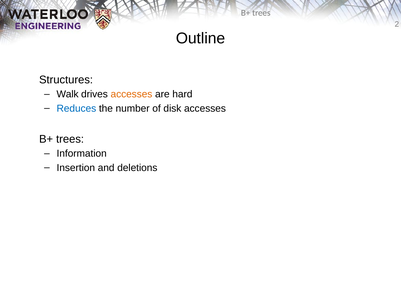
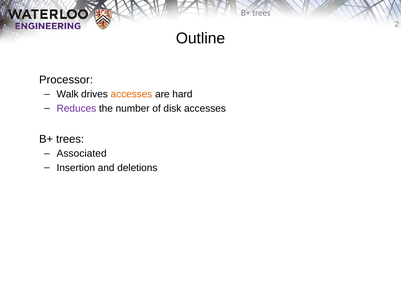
Structures: Structures -> Processor
Reduces colour: blue -> purple
Information: Information -> Associated
